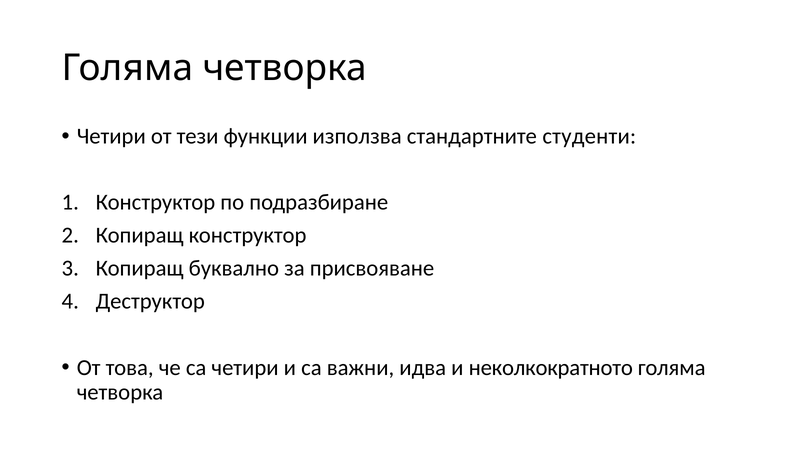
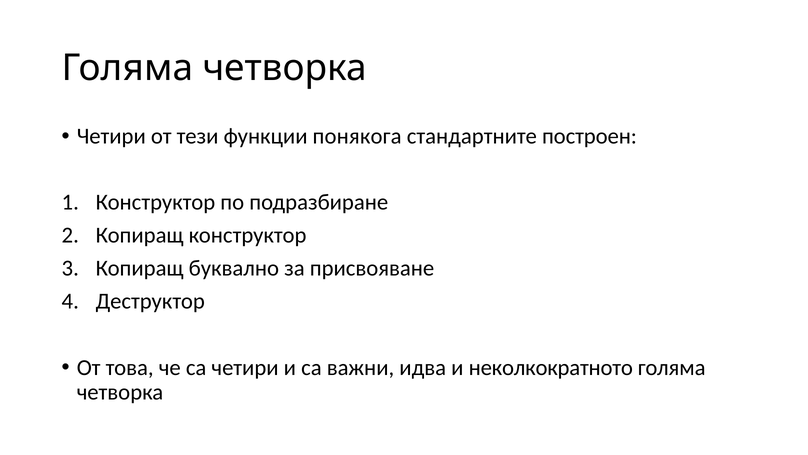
използва: използва -> понякога
студенти: студенти -> построен
